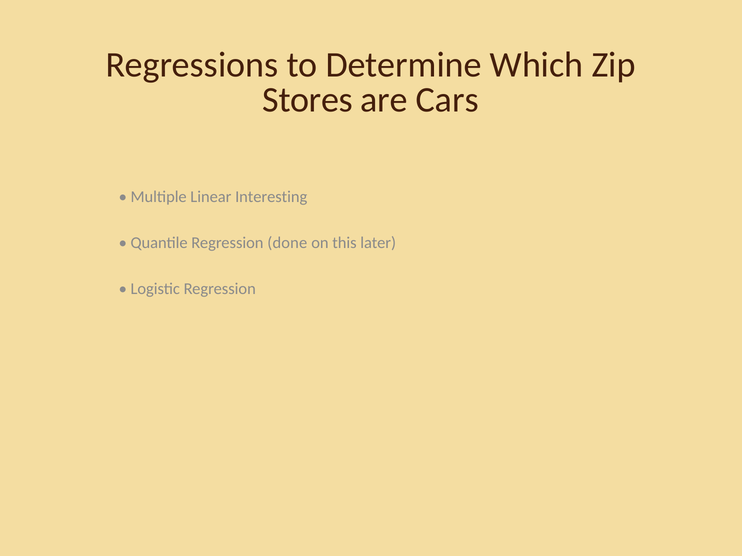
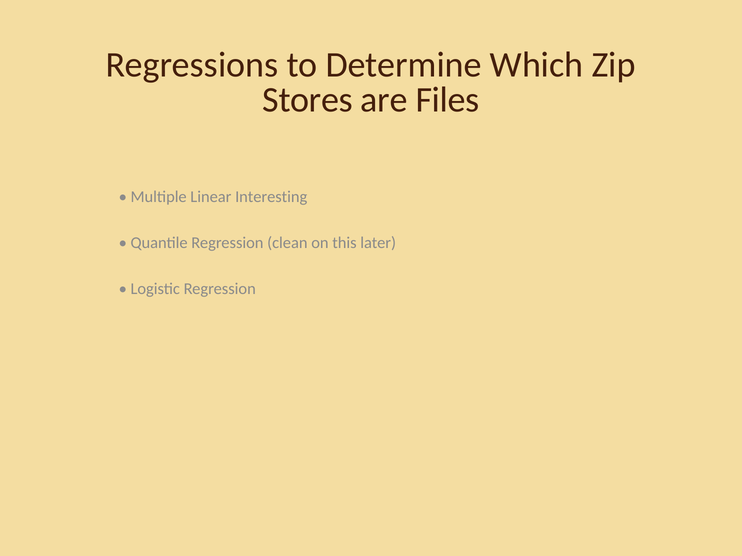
Cars: Cars -> Files
done: done -> clean
